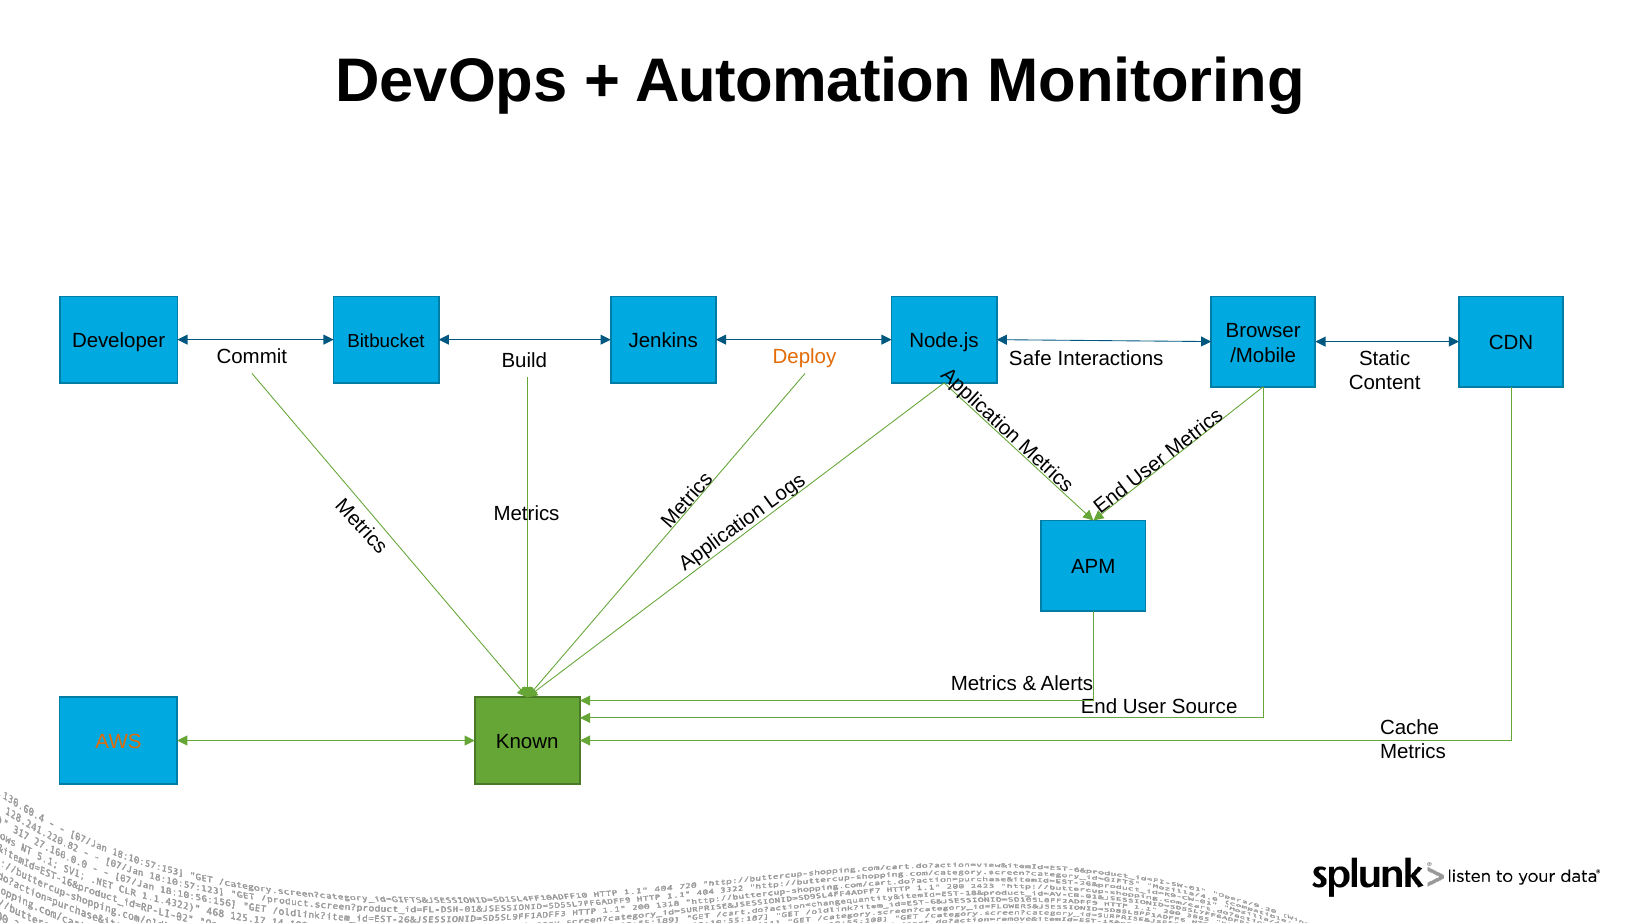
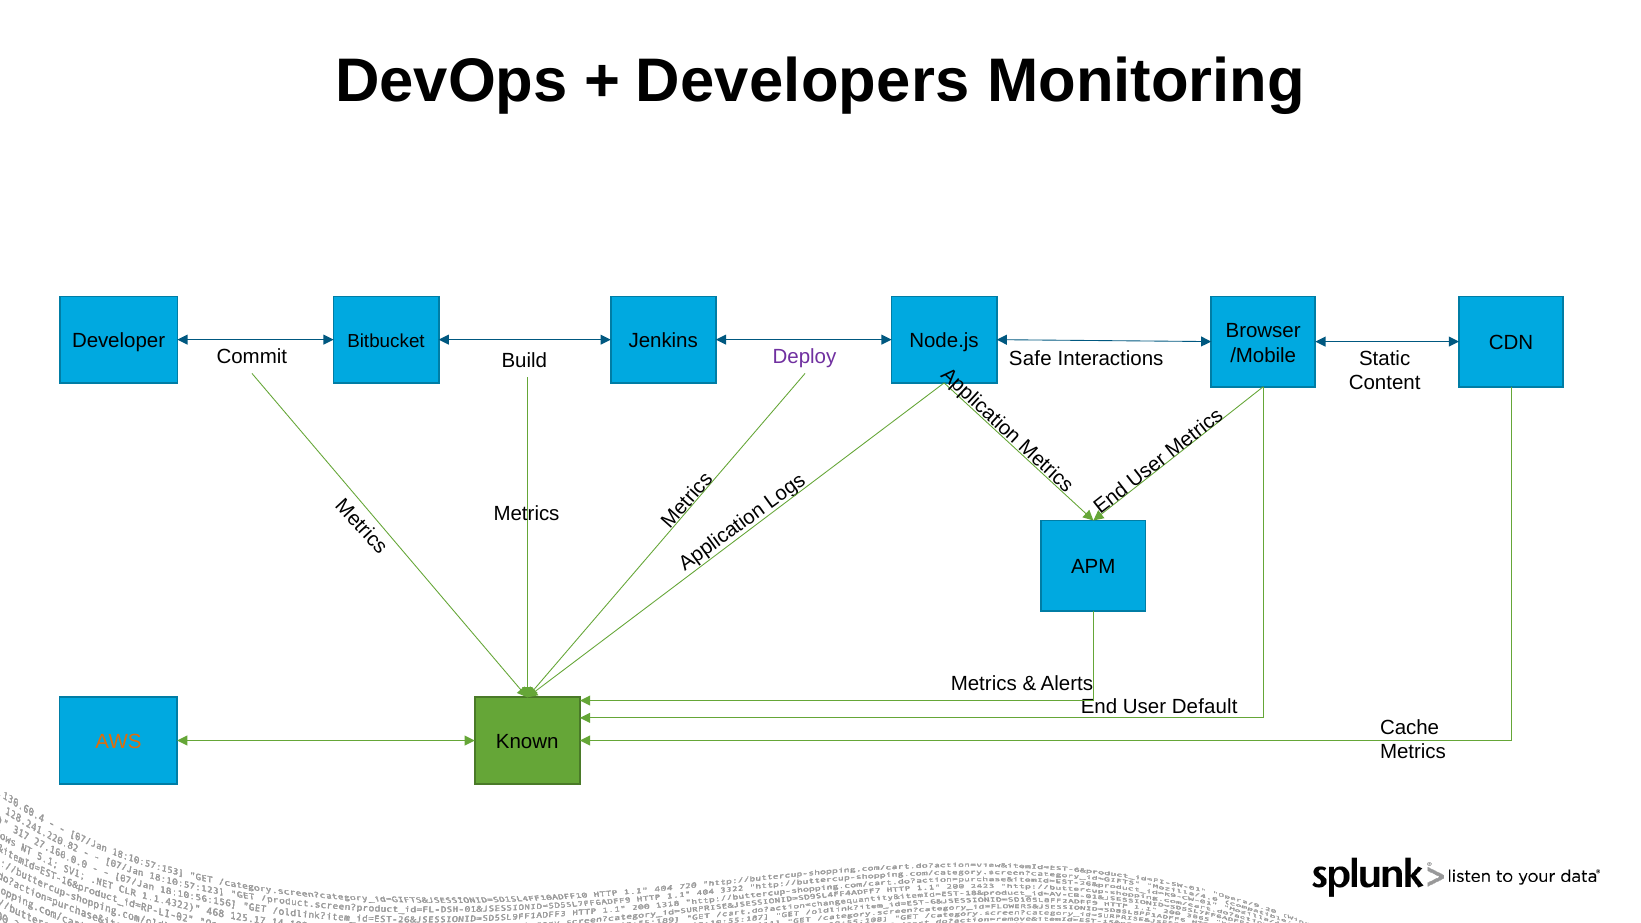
Automation: Automation -> Developers
Deploy colour: orange -> purple
Source: Source -> Default
